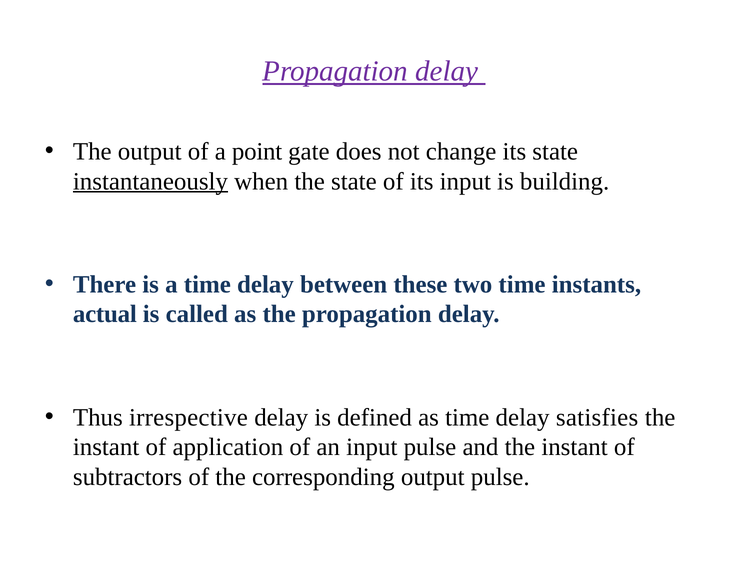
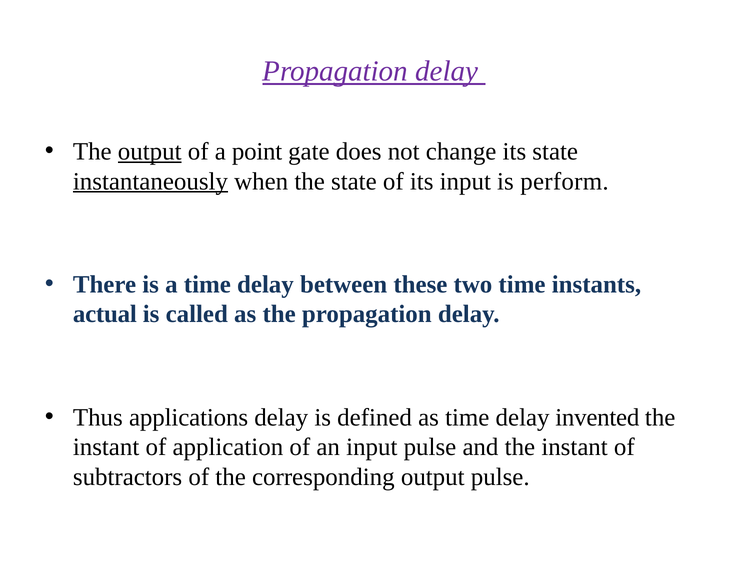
output at (150, 151) underline: none -> present
building: building -> perform
irrespective: irrespective -> applications
satisfies: satisfies -> invented
